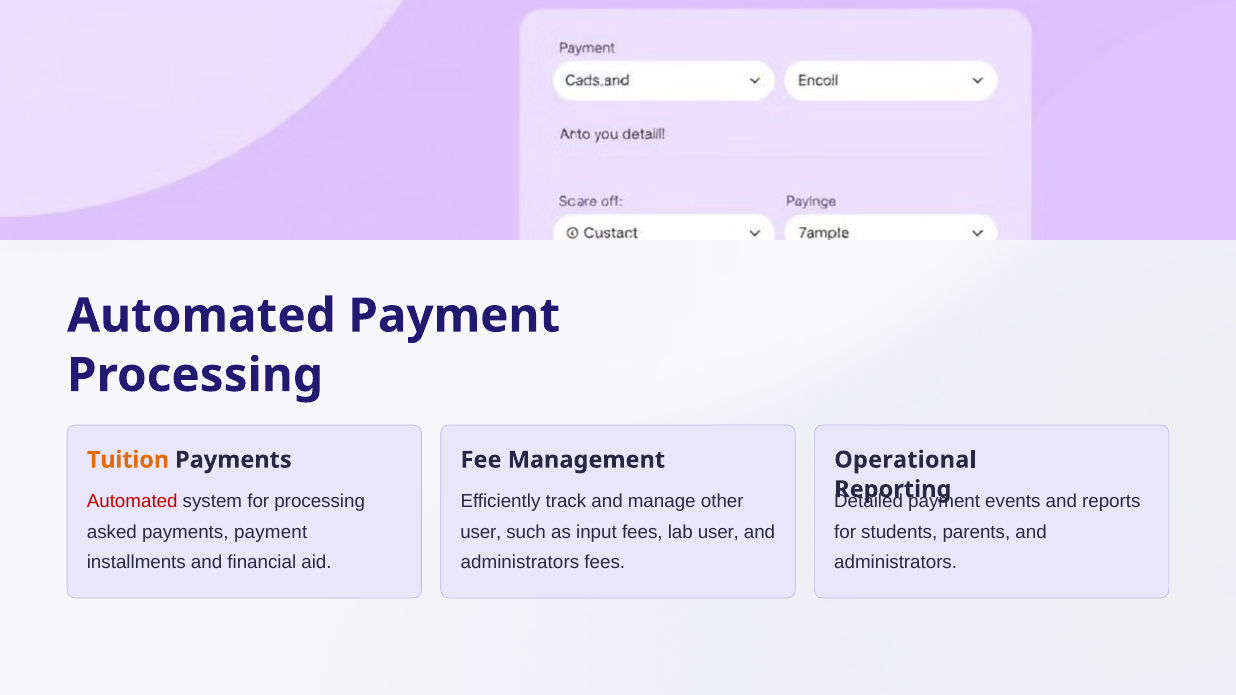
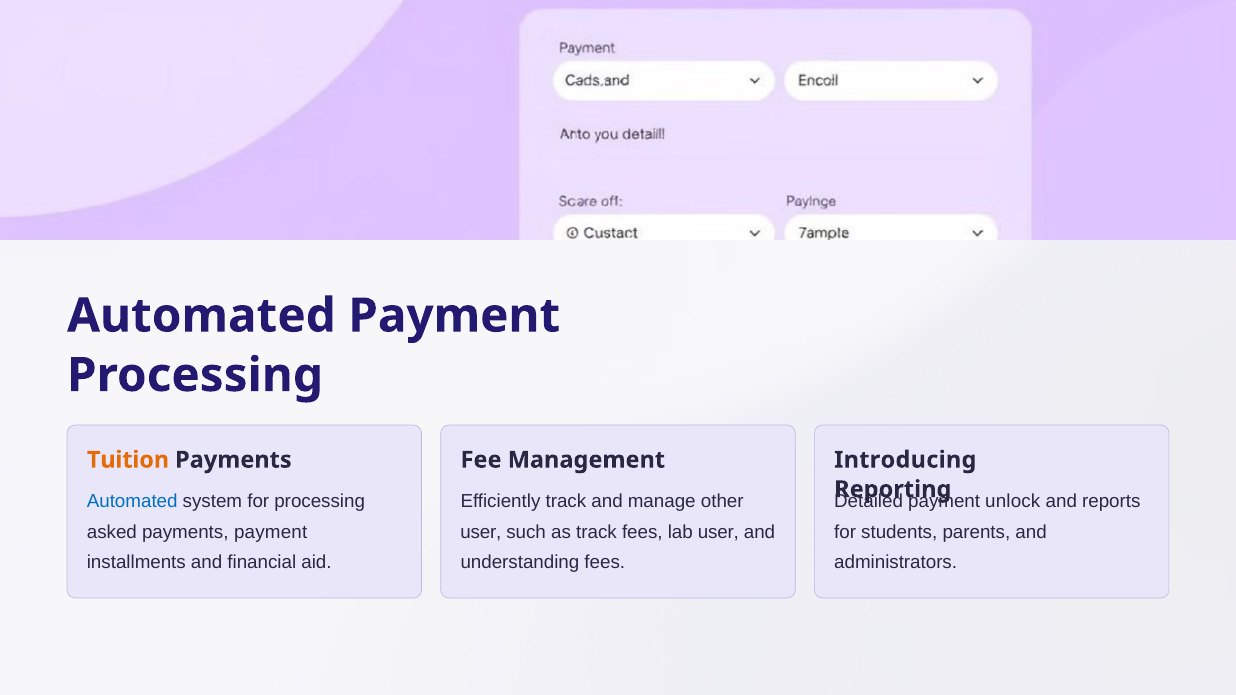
Operational: Operational -> Introducing
Automated at (132, 502) colour: red -> blue
events: events -> unlock
as input: input -> track
administrators at (520, 563): administrators -> understanding
